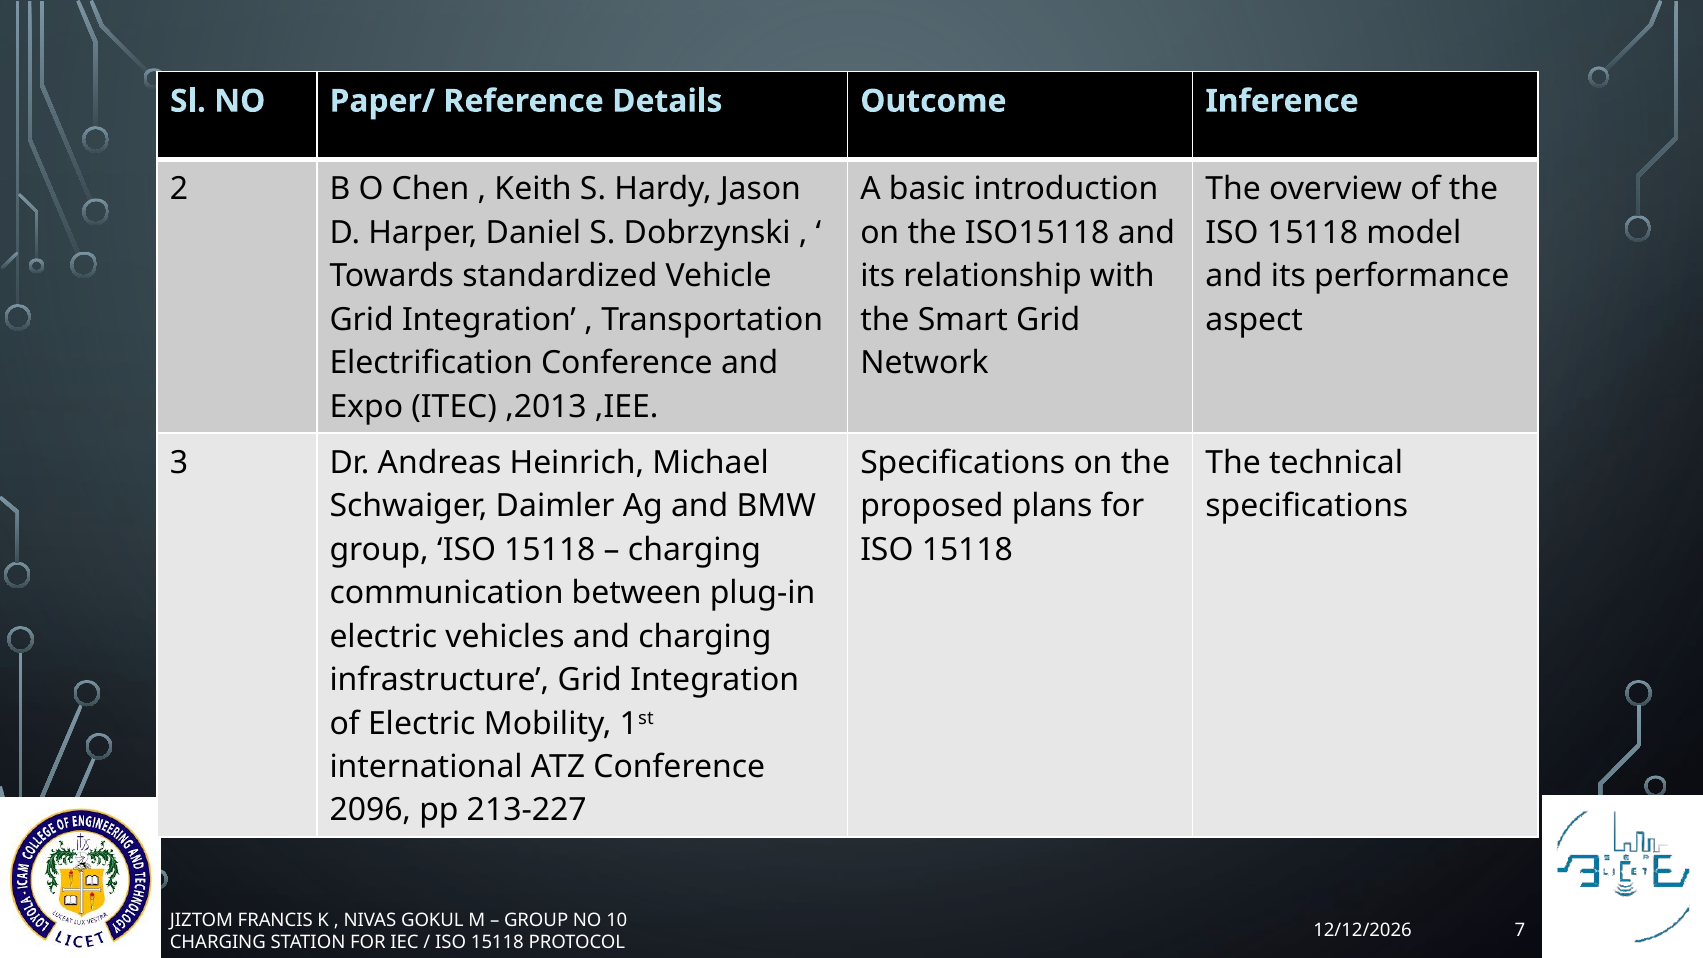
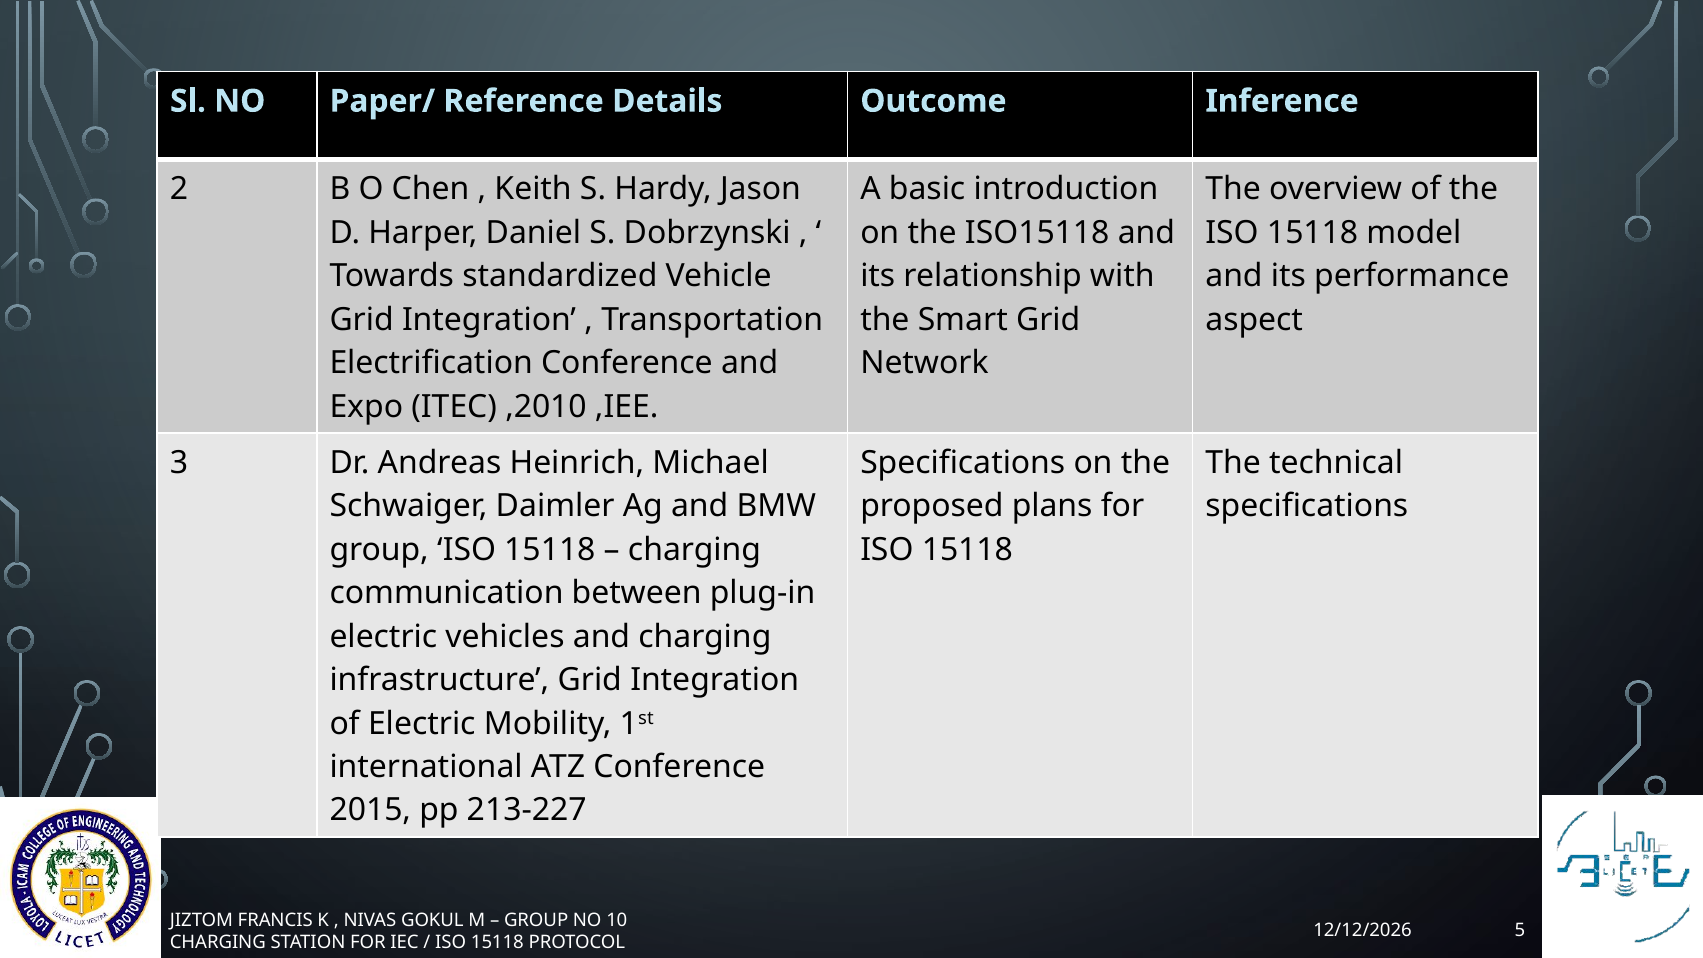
,2013: ,2013 -> ,2010
2096: 2096 -> 2015
7: 7 -> 5
